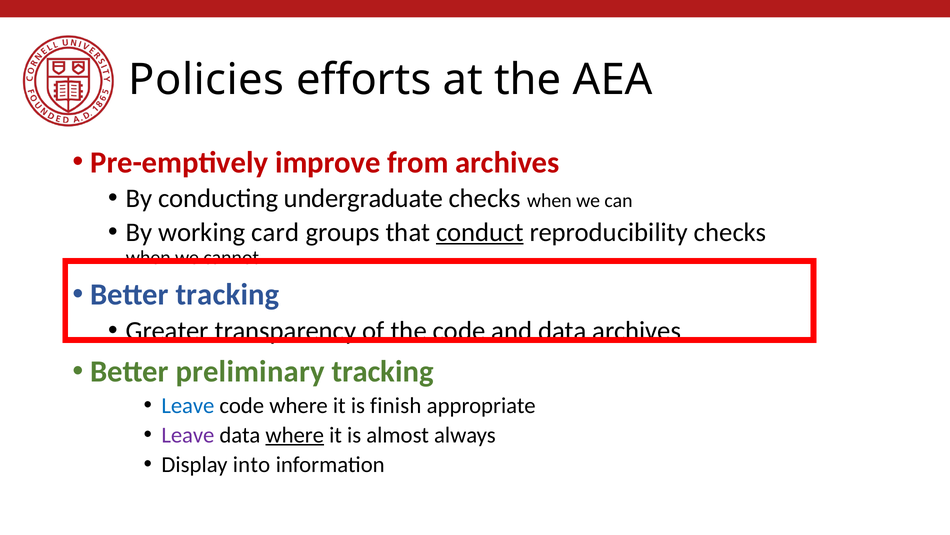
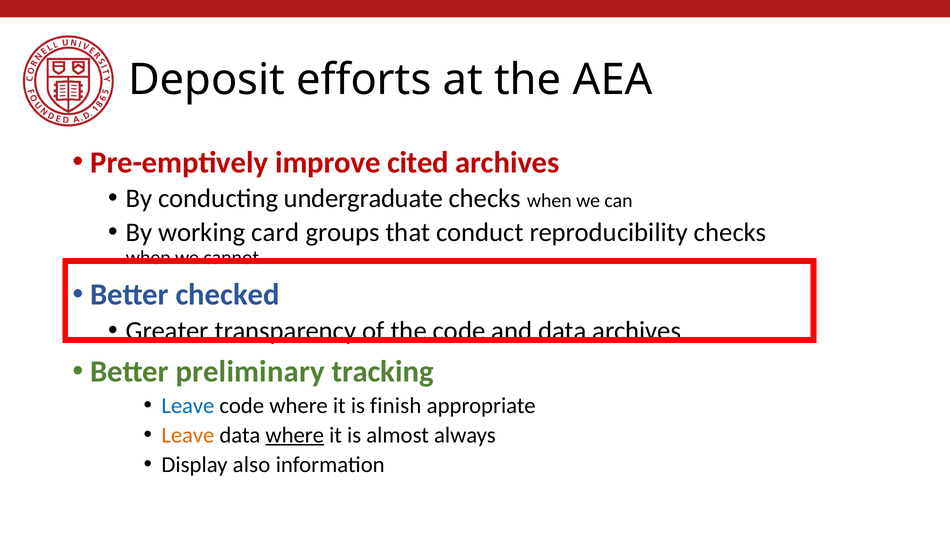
Policies: Policies -> Deposit
from: from -> cited
conduct underline: present -> none
Better tracking: tracking -> checked
Leave at (188, 435) colour: purple -> orange
into: into -> also
